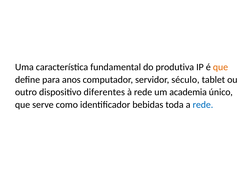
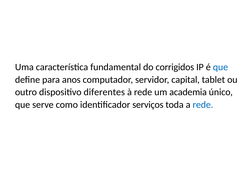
produtiva: produtiva -> corrigidos
que at (220, 67) colour: orange -> blue
século: século -> capital
bebidas: bebidas -> serviços
